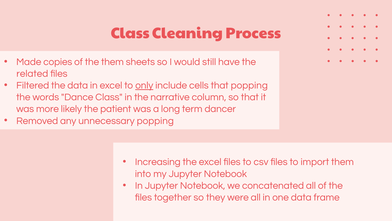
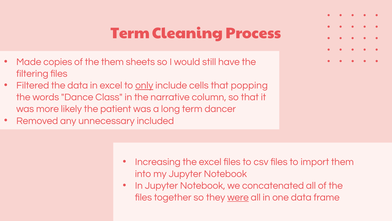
Class at (130, 33): Class -> Term
related: related -> filtering
unnecessary popping: popping -> included
were underline: none -> present
